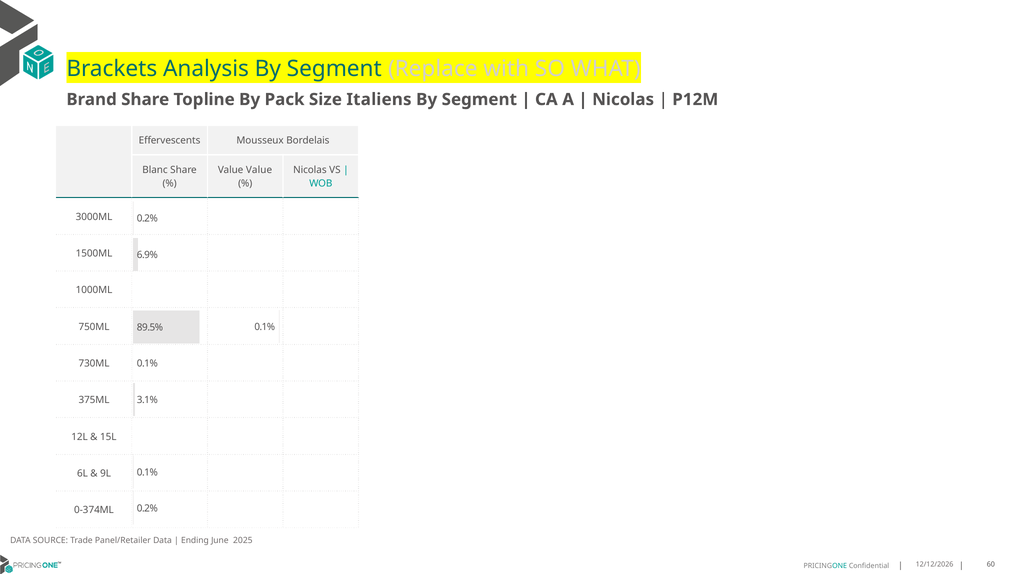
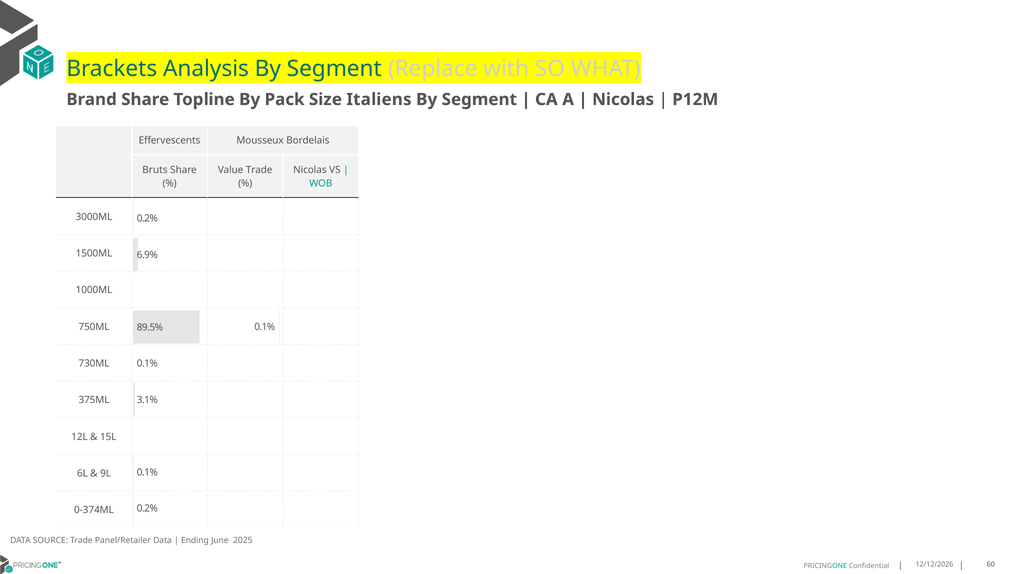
Blanc: Blanc -> Bruts
Value Value: Value -> Trade
